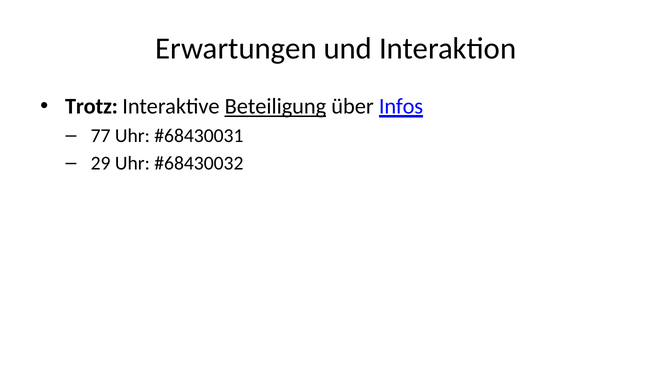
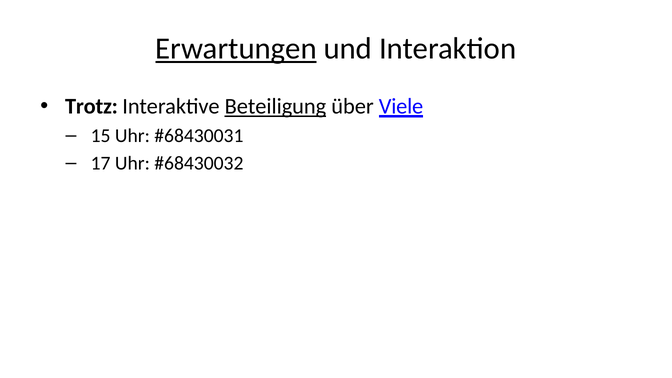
Erwartungen underline: none -> present
Infos: Infos -> Viele
77: 77 -> 15
29: 29 -> 17
